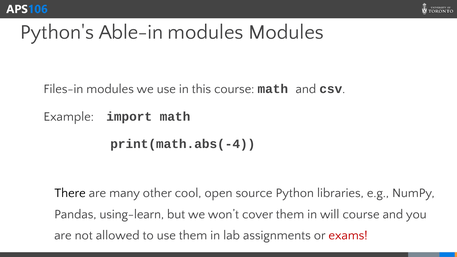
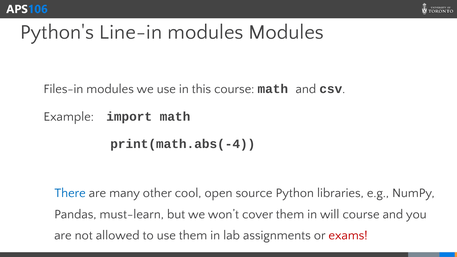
Able-in: Able-in -> Line-in
There colour: black -> blue
using-learn: using-learn -> must-learn
